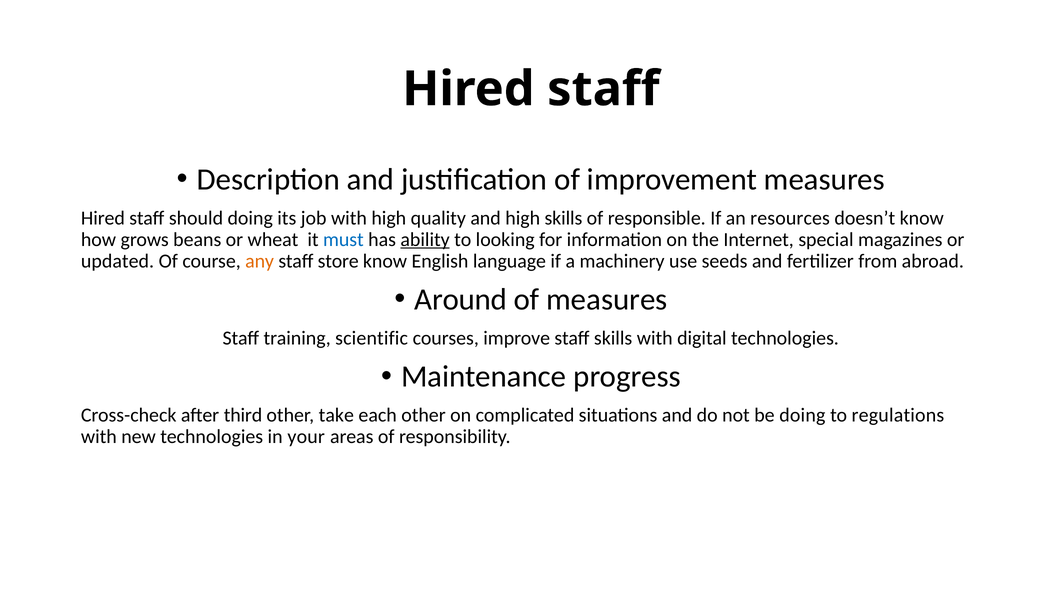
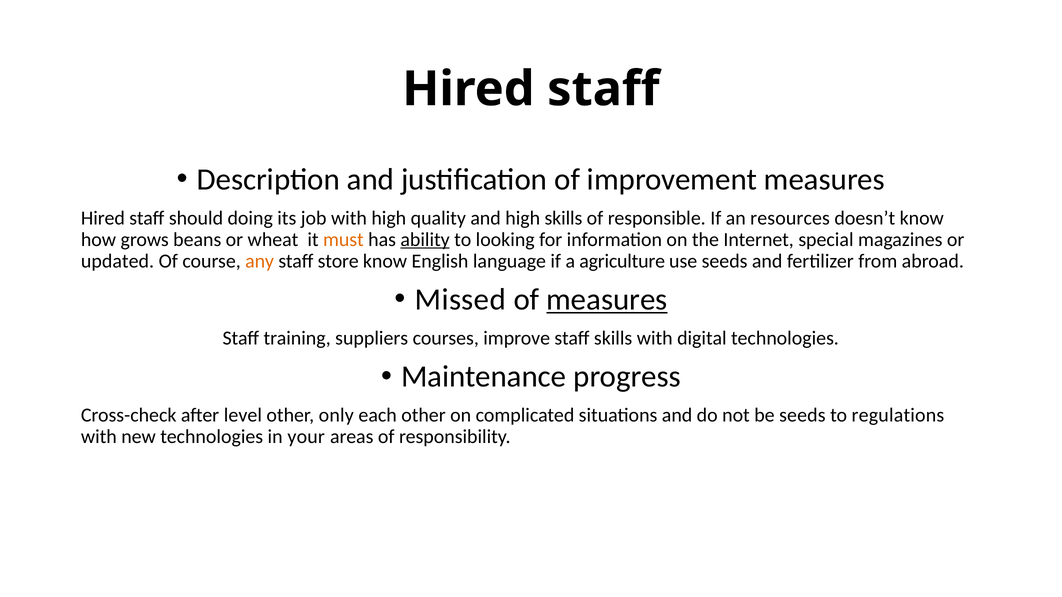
must colour: blue -> orange
machinery: machinery -> agriculture
Around: Around -> Missed
measures at (607, 300) underline: none -> present
scientific: scientific -> suppliers
third: third -> level
take: take -> only
be doing: doing -> seeds
